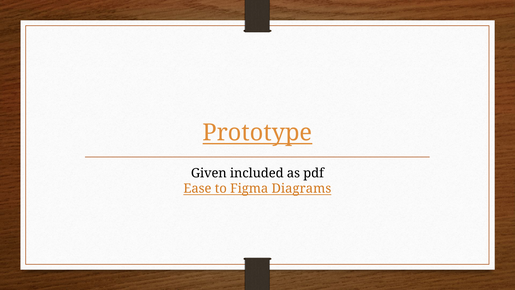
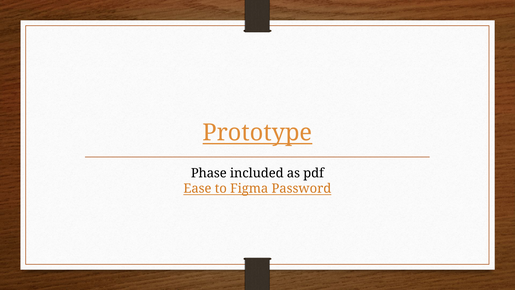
Given: Given -> Phase
Diagrams: Diagrams -> Password
